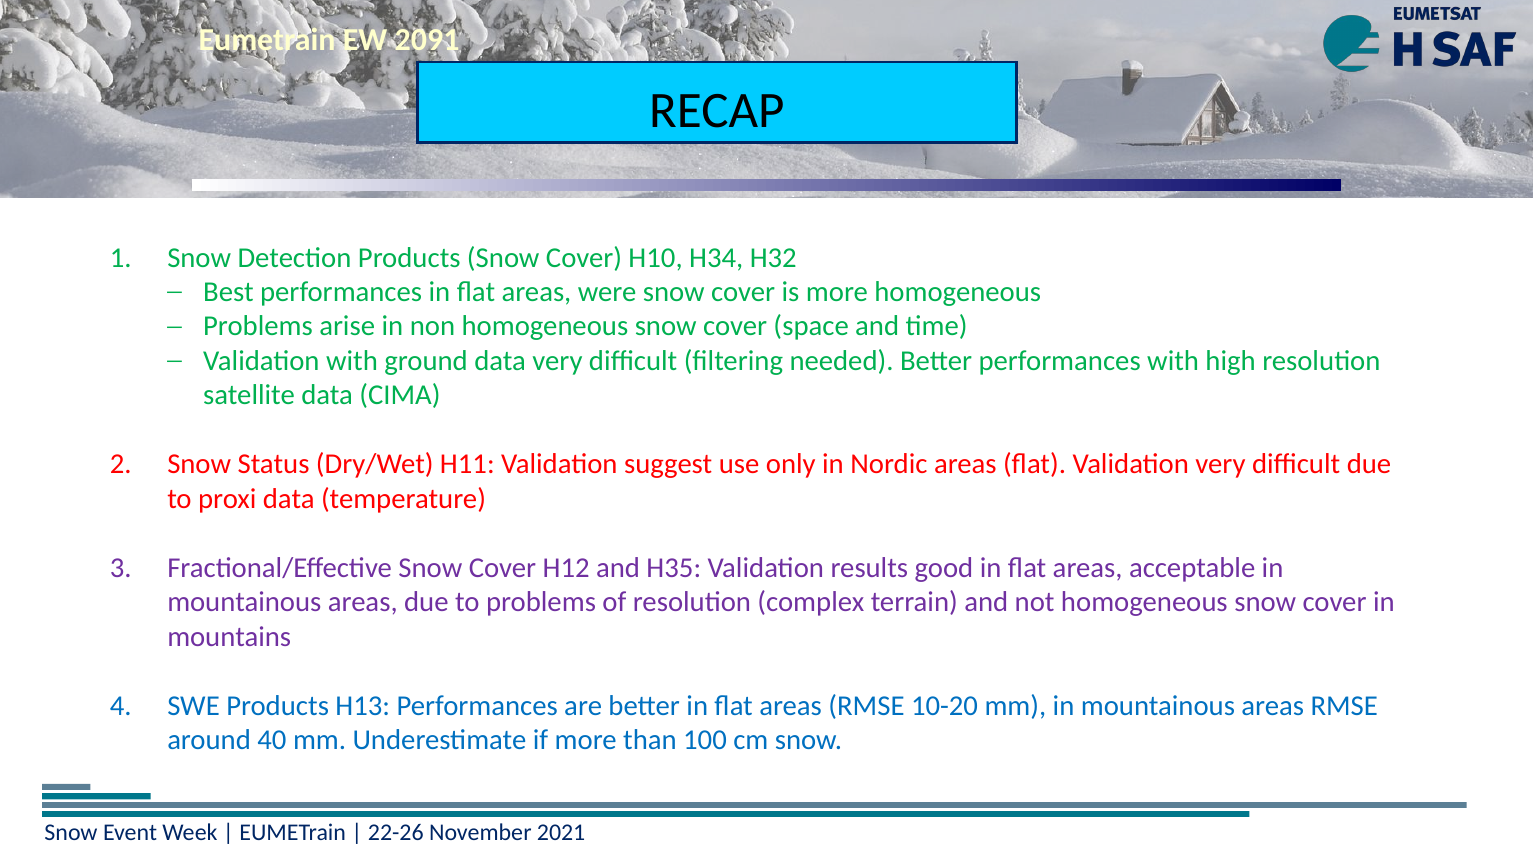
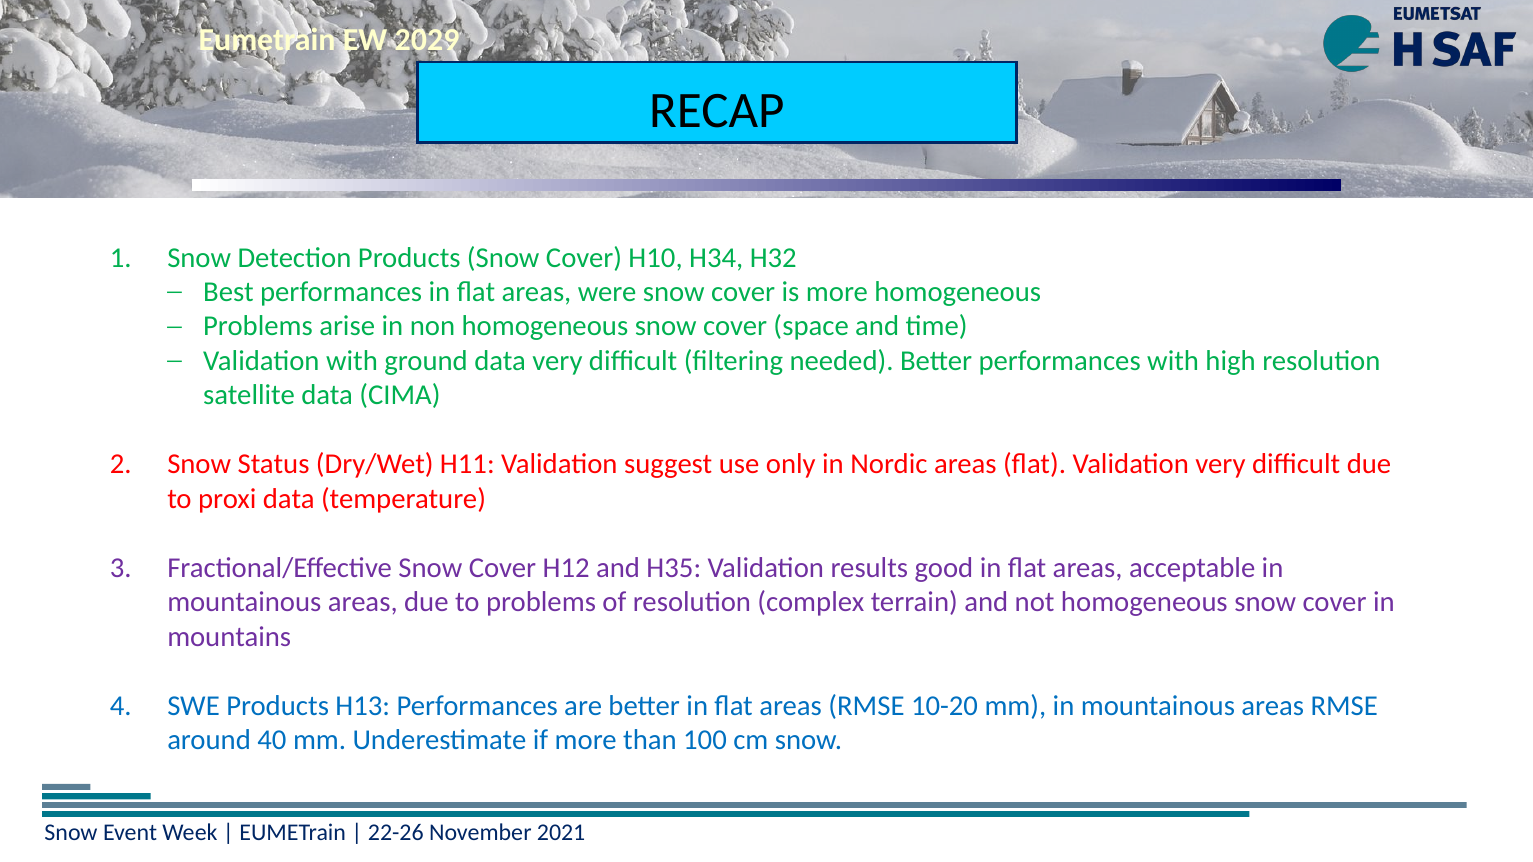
2091: 2091 -> 2029
